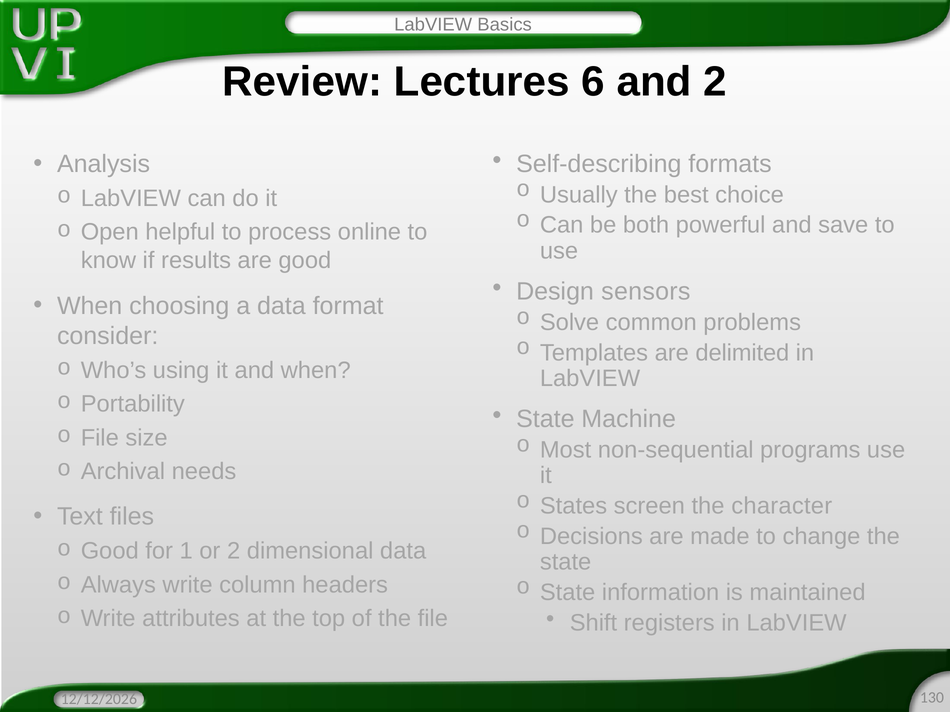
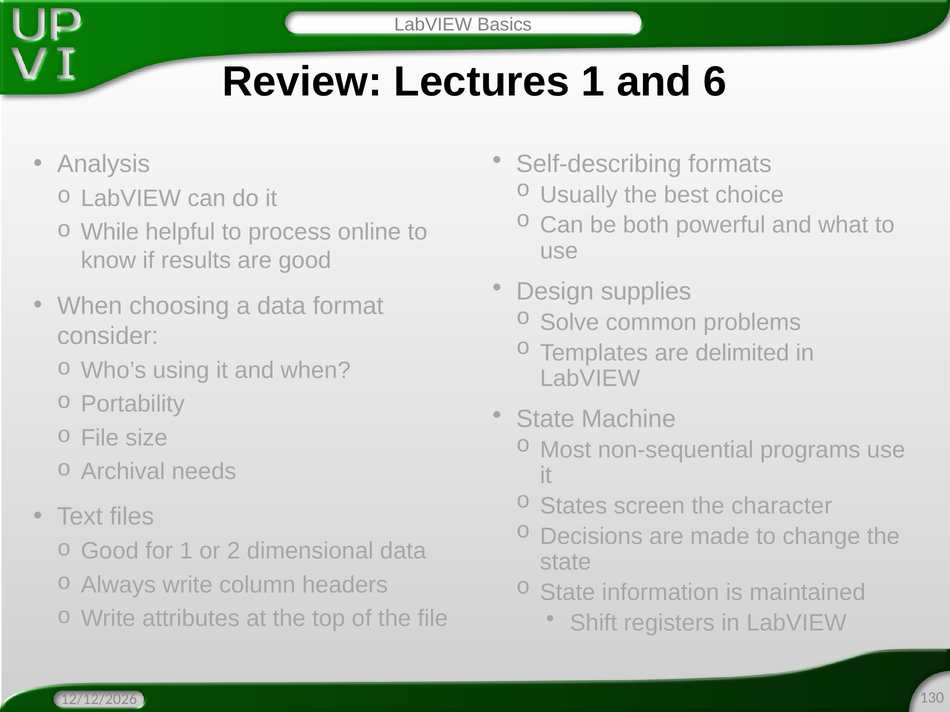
Lectures 6: 6 -> 1
and 2: 2 -> 6
save: save -> what
Open: Open -> While
sensors: sensors -> supplies
